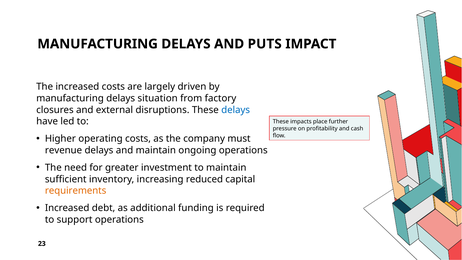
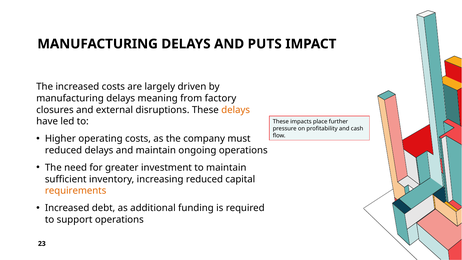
situation: situation -> meaning
delays at (236, 110) colour: blue -> orange
revenue at (63, 150): revenue -> reduced
